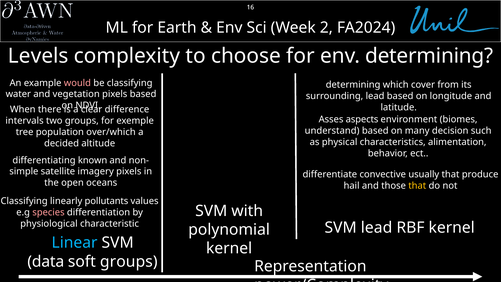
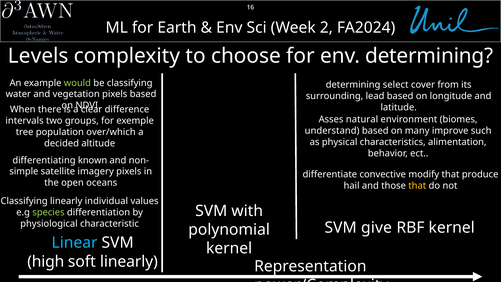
would colour: pink -> light green
which: which -> select
aspects: aspects -> natural
decision: decision -> improve
usually: usually -> modify
pollutants: pollutants -> individual
species colour: pink -> light green
SVM lead: lead -> give
data: data -> high
soft groups: groups -> linearly
